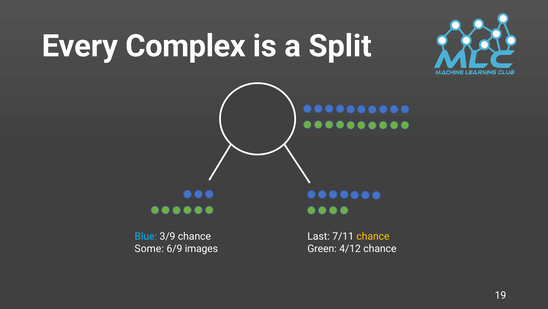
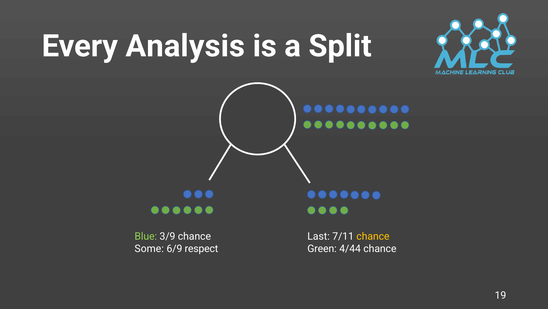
Complex: Complex -> Analysis
Blue colour: light blue -> light green
images: images -> respect
4/12: 4/12 -> 4/44
